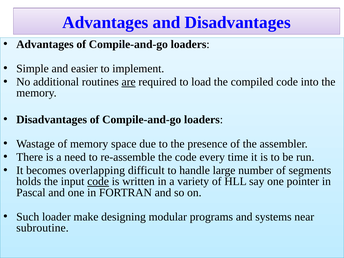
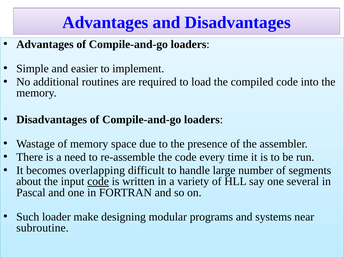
are underline: present -> none
holds: holds -> about
pointer: pointer -> several
